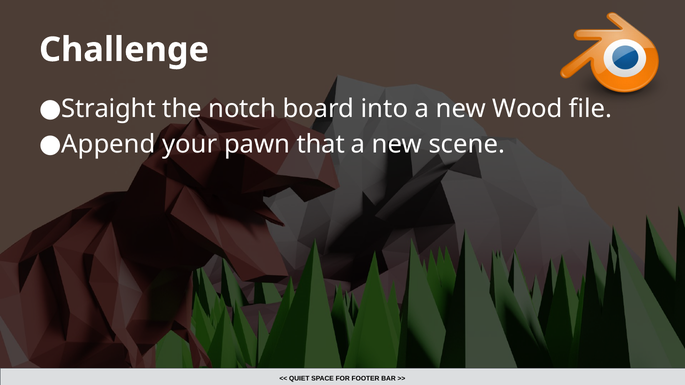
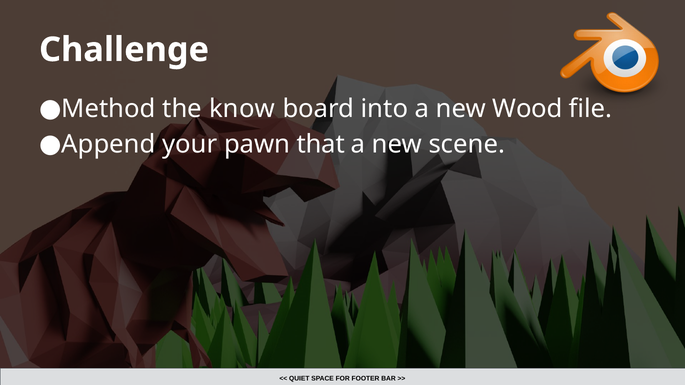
Straight: Straight -> Method
notch: notch -> know
